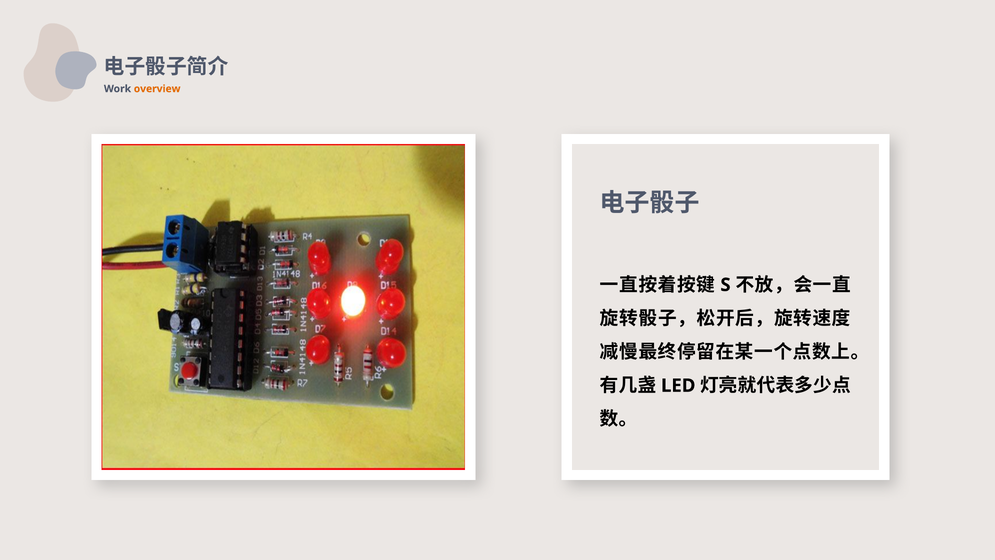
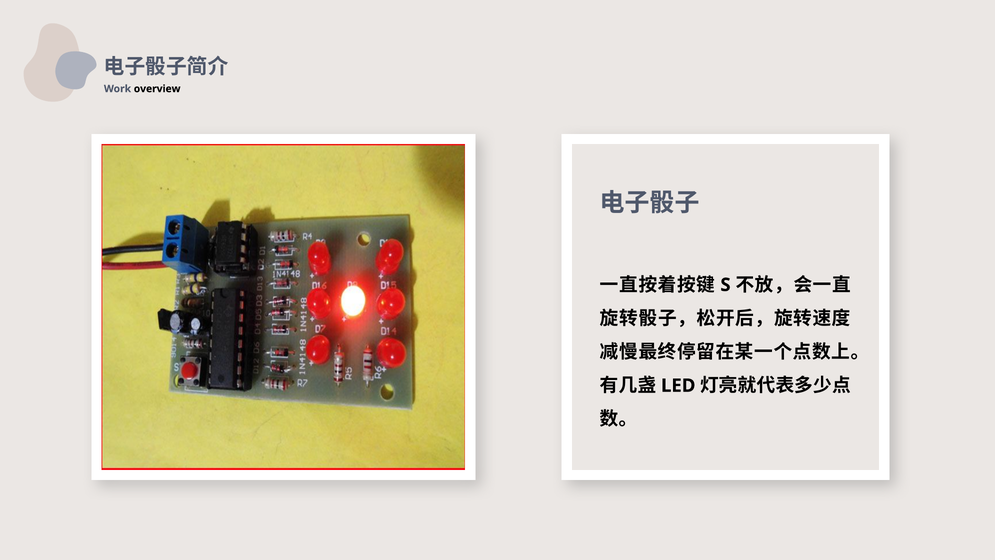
overview colour: orange -> black
